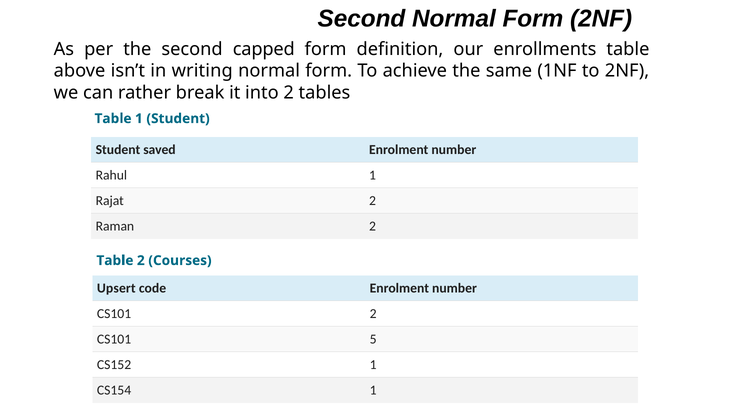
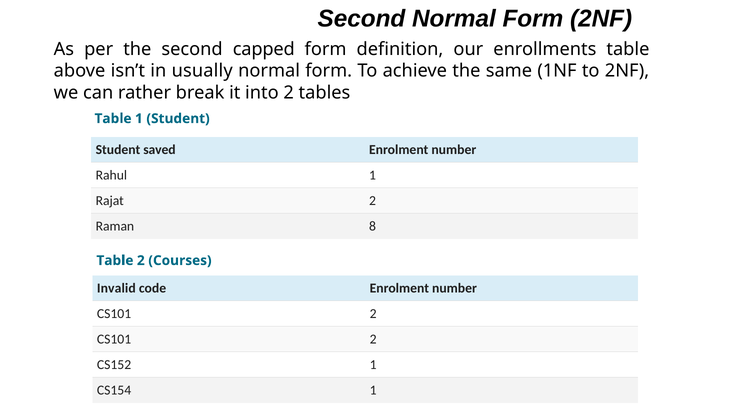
writing: writing -> usually
Raman 2: 2 -> 8
Upsert: Upsert -> Invalid
5 at (373, 339): 5 -> 2
